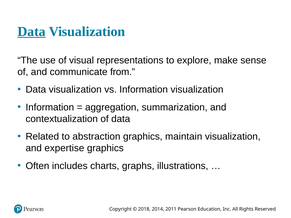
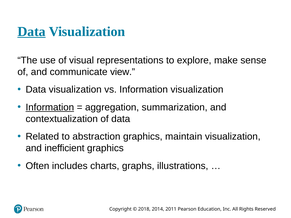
from: from -> view
Information at (50, 107) underline: none -> present
expertise: expertise -> inefficient
